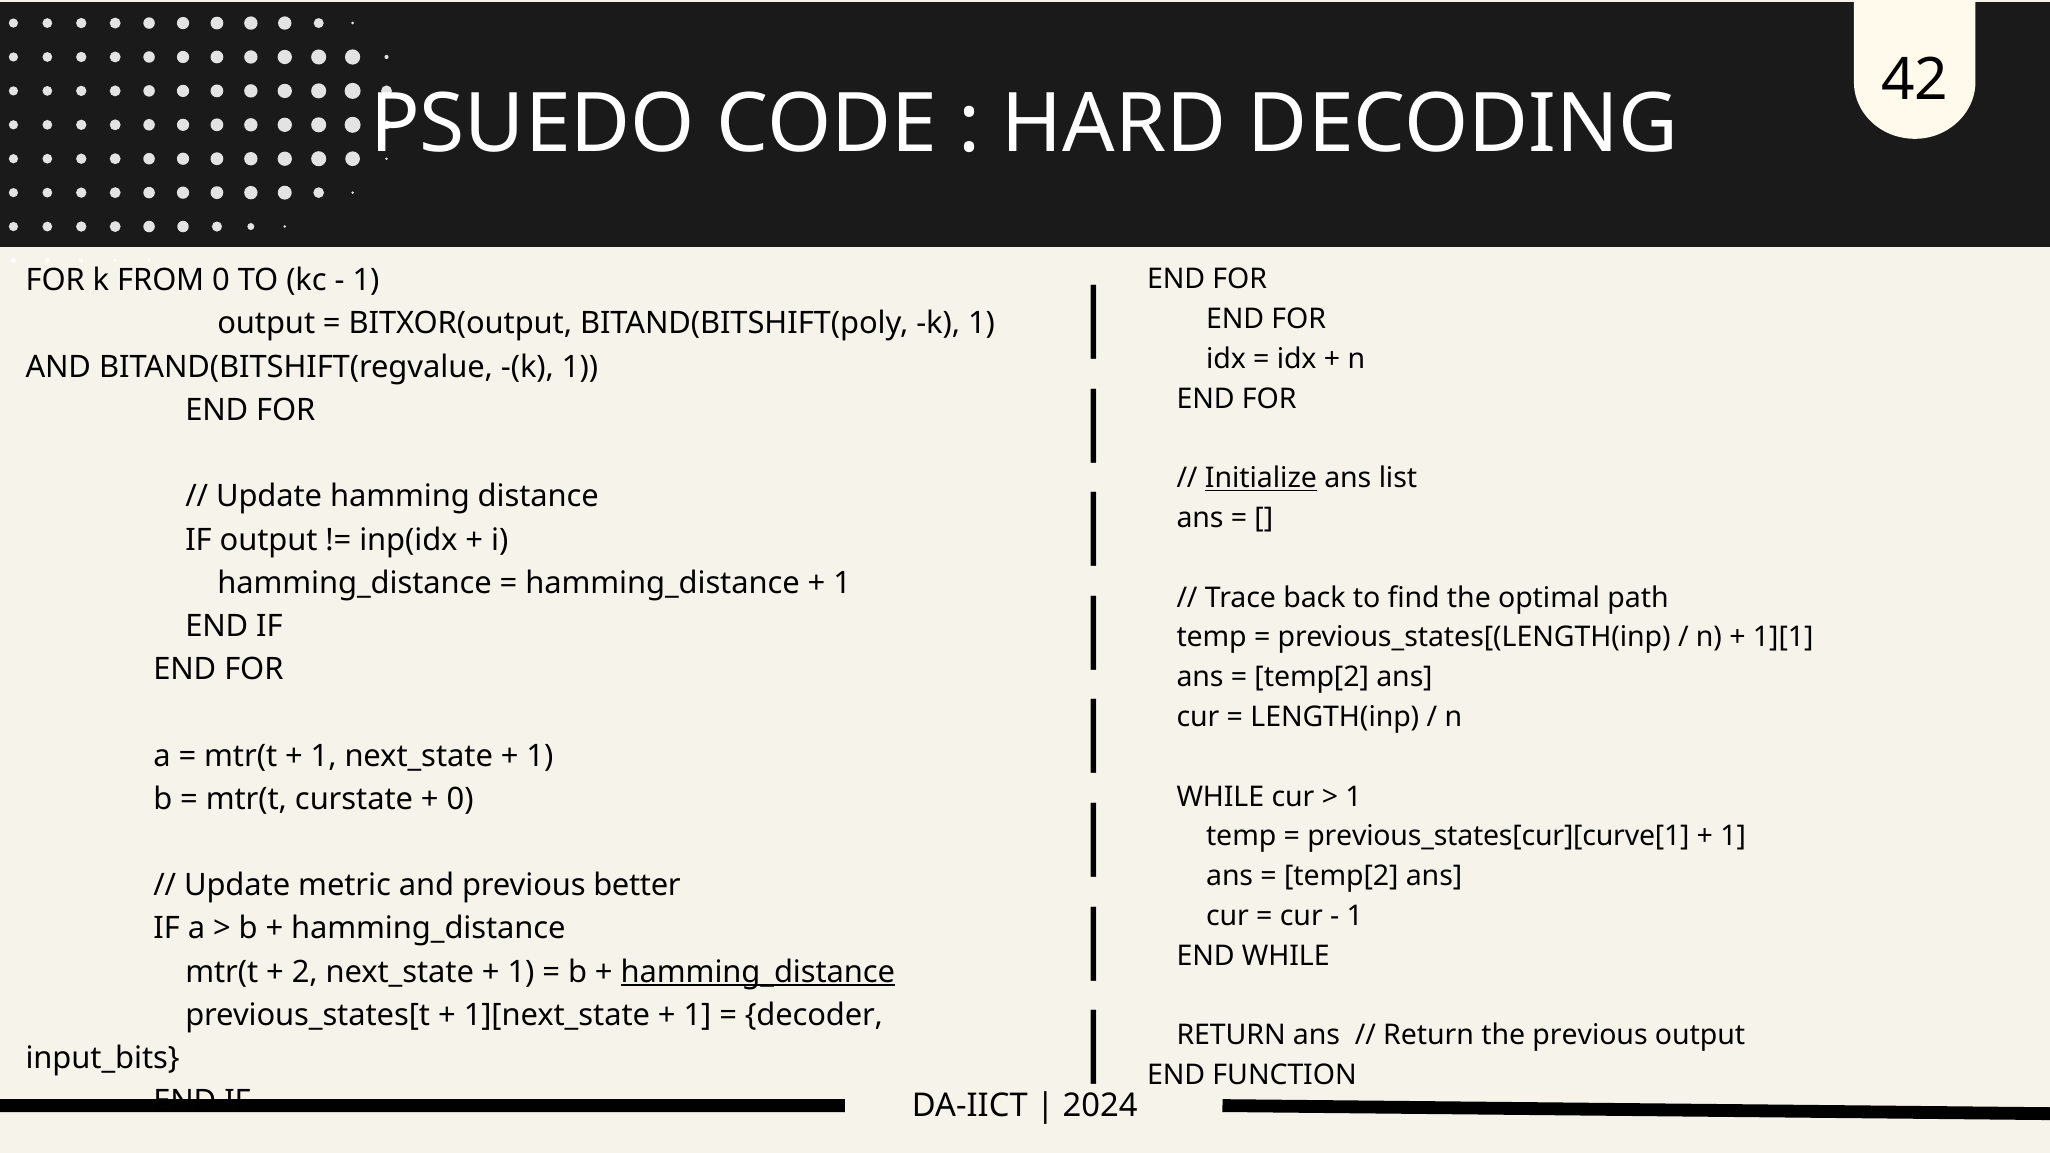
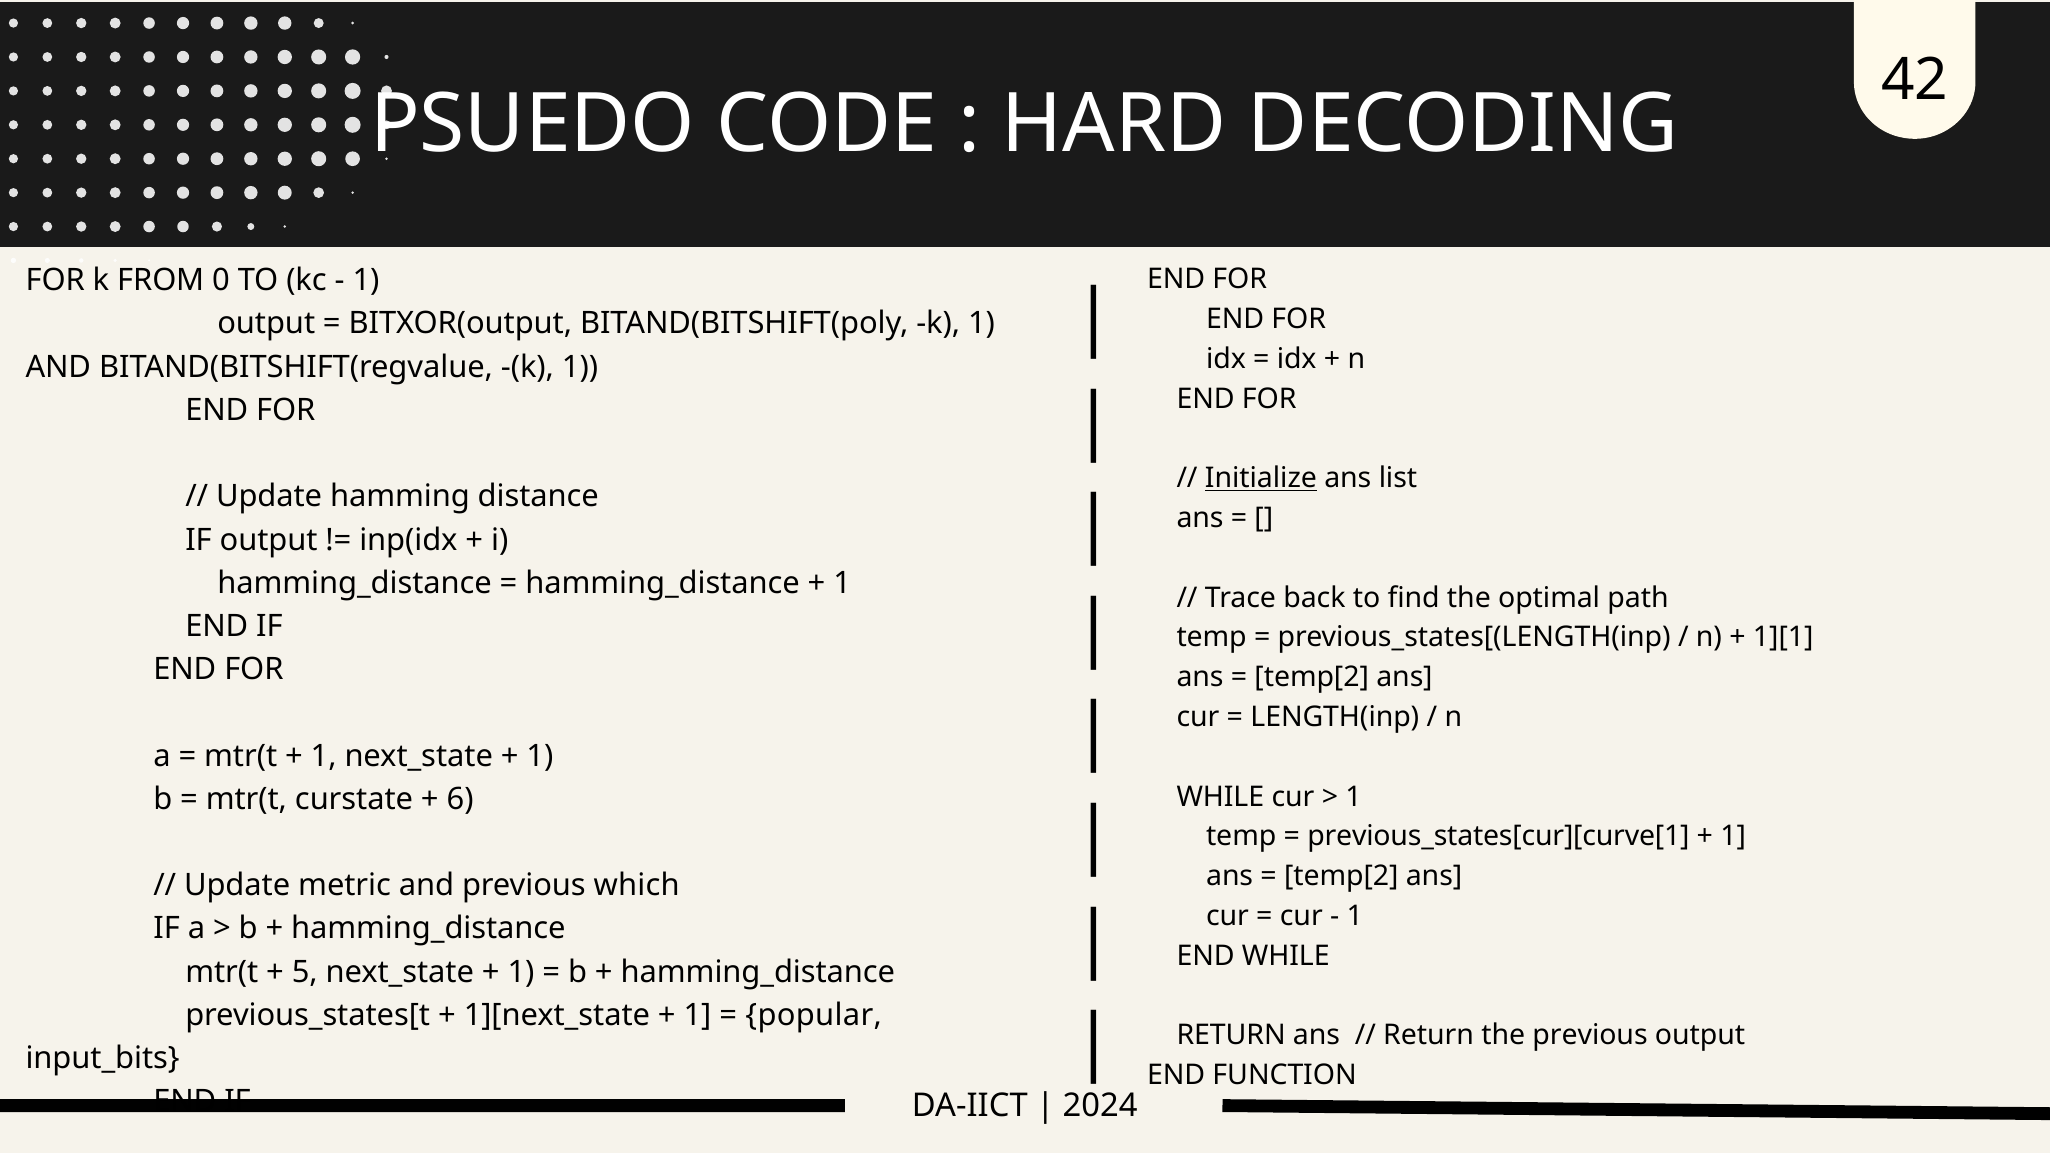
0 at (460, 799): 0 -> 6
better: better -> which
2: 2 -> 5
hamming_distance at (758, 972) underline: present -> none
decoder: decoder -> popular
